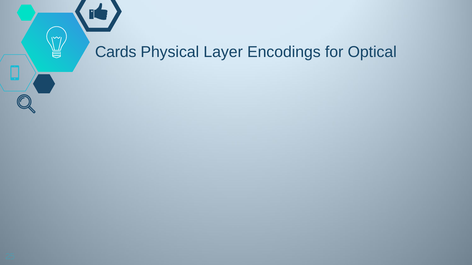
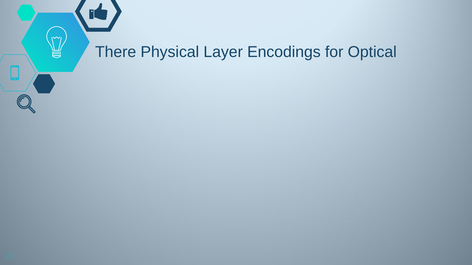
Cards: Cards -> There
